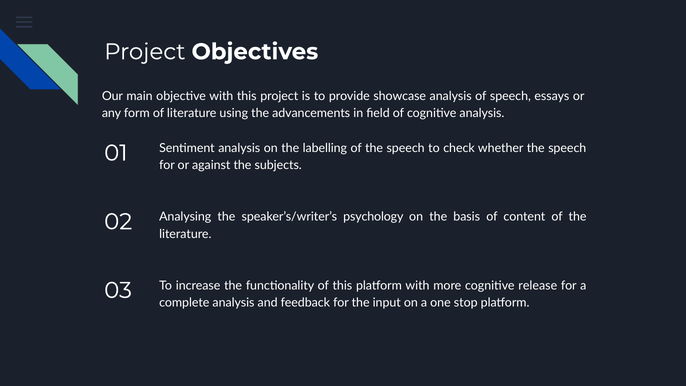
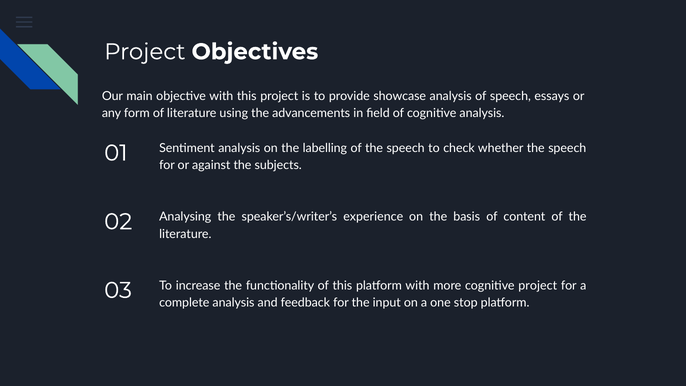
psychology: psychology -> experience
cognitive release: release -> project
